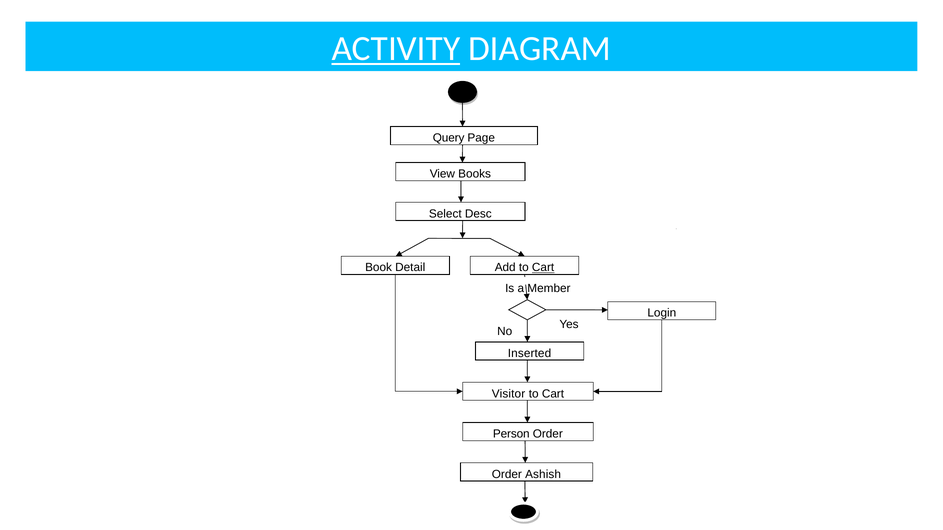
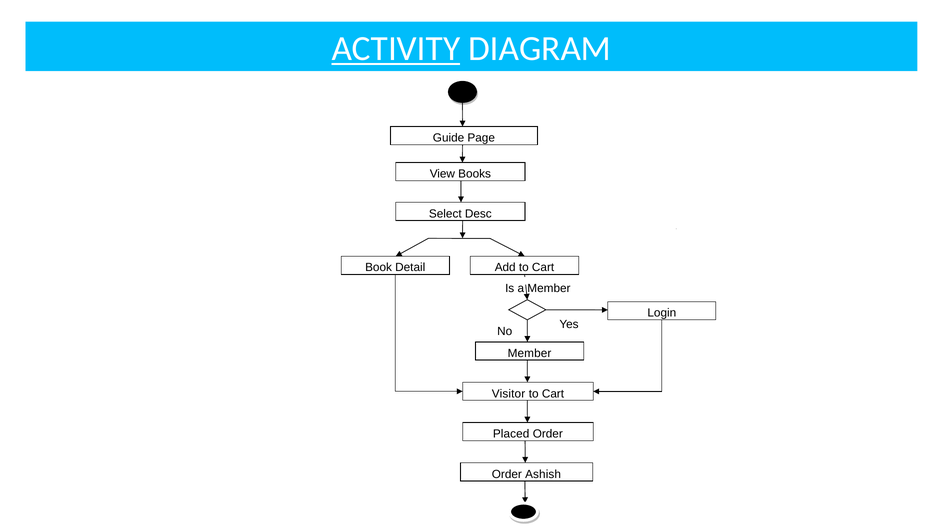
Query: Query -> Guide
Cart at (543, 268) underline: present -> none
Inserted at (530, 354): Inserted -> Member
Person: Person -> Placed
